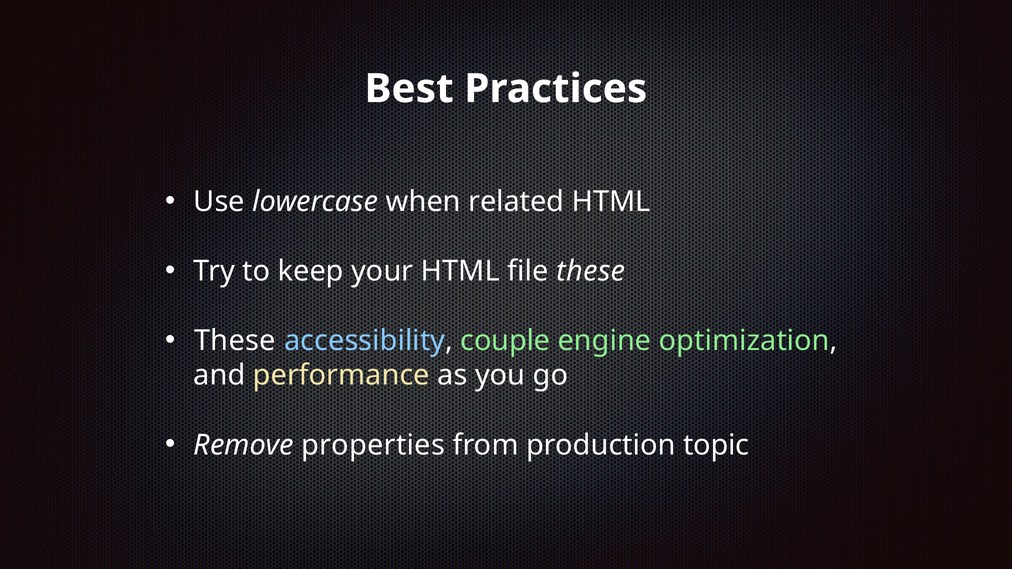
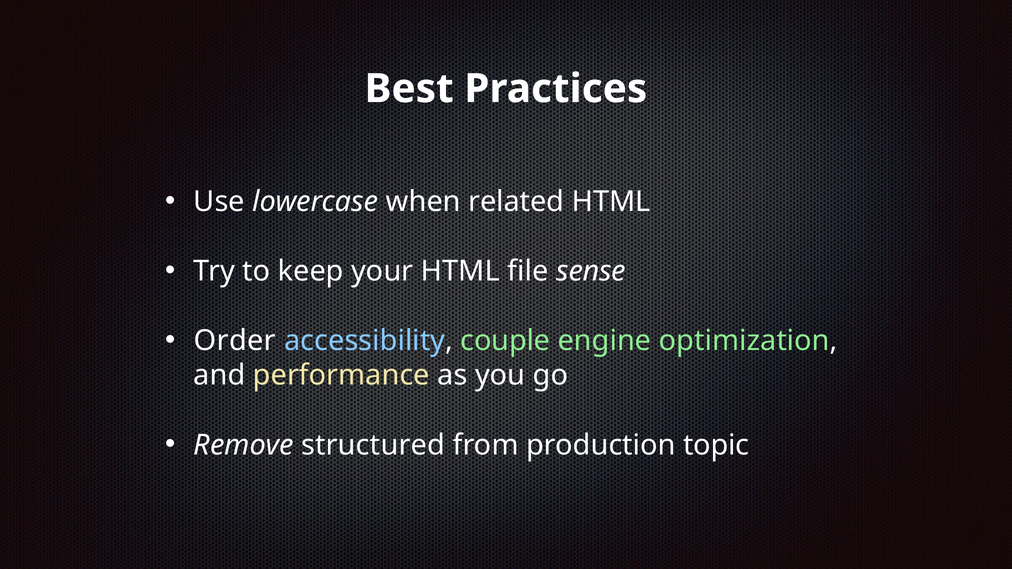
file these: these -> sense
These at (235, 341): These -> Order
properties: properties -> structured
